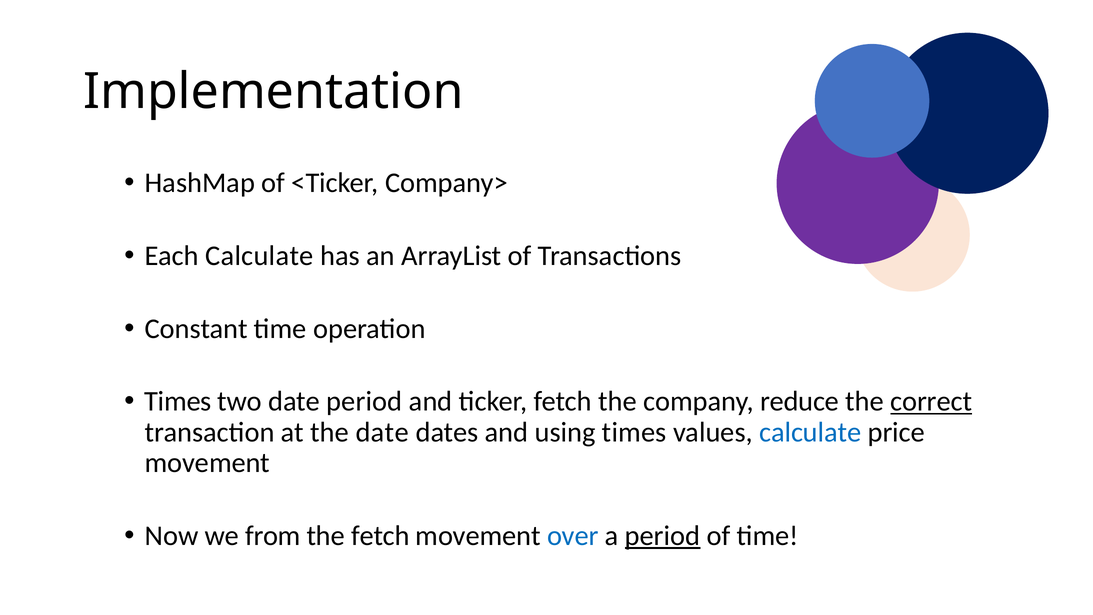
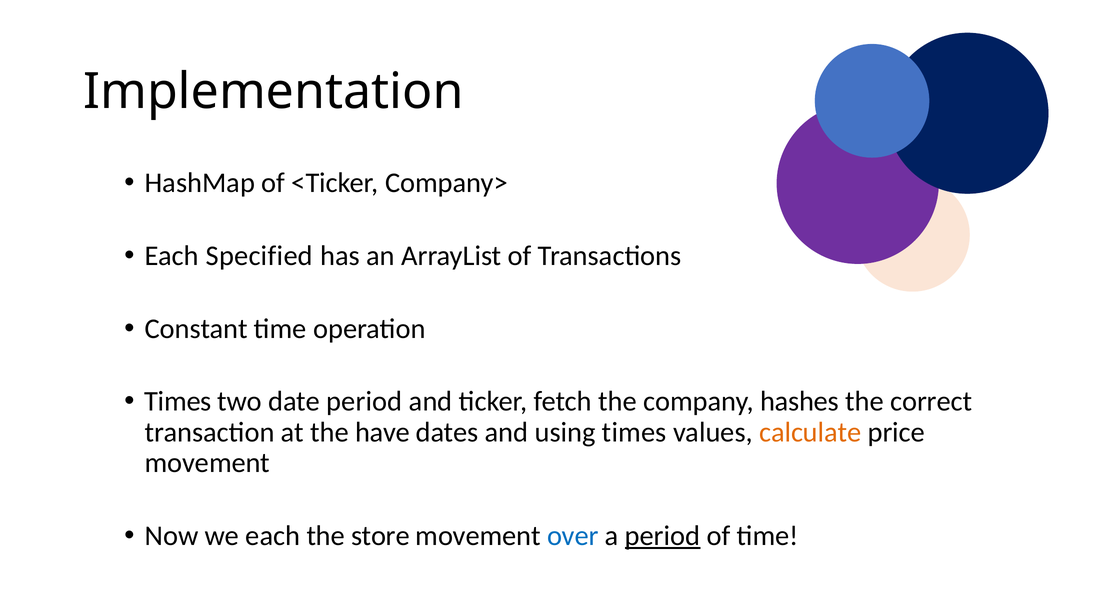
Each Calculate: Calculate -> Specified
reduce: reduce -> hashes
correct underline: present -> none
the date: date -> have
calculate at (810, 432) colour: blue -> orange
we from: from -> each
the fetch: fetch -> store
